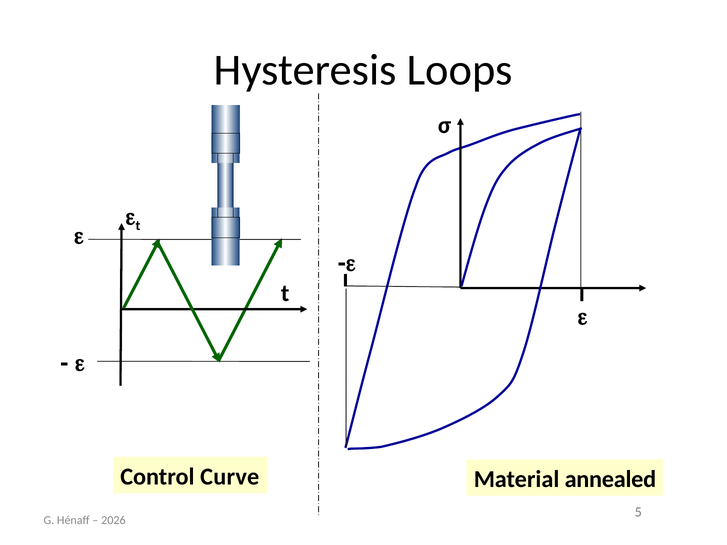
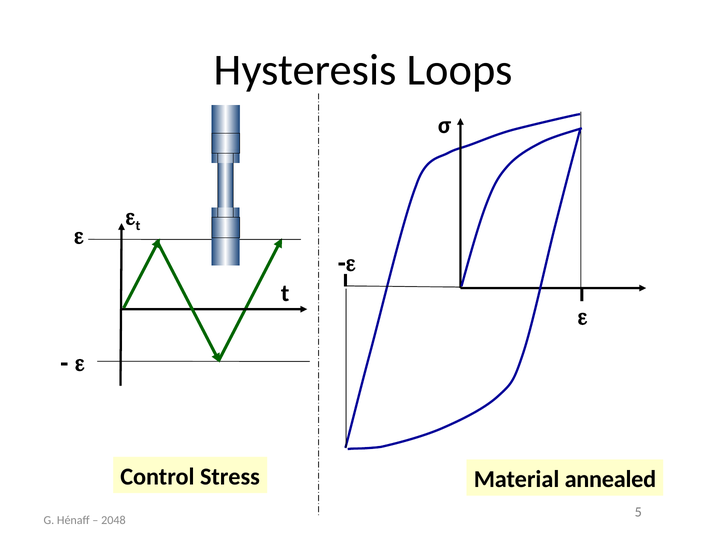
Curve: Curve -> Stress
2026: 2026 -> 2048
